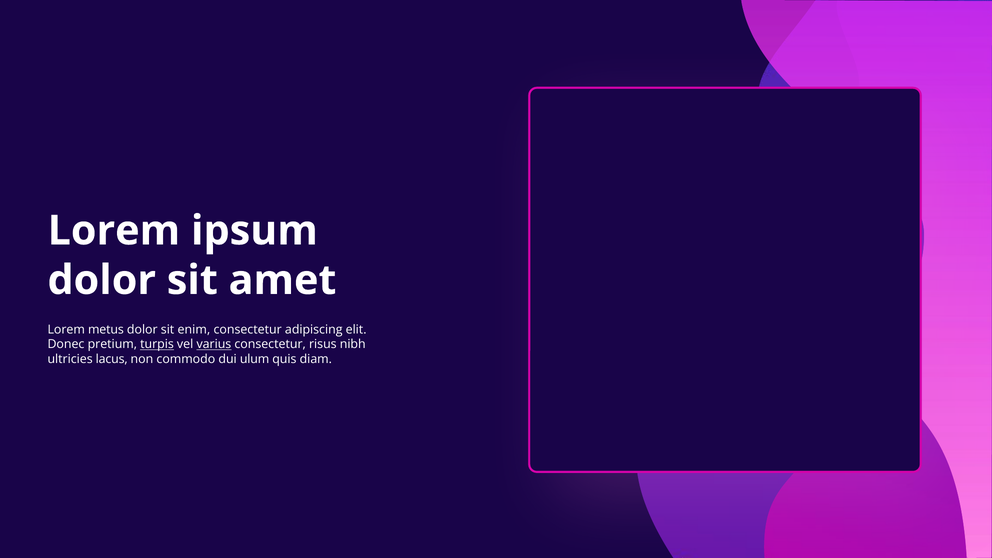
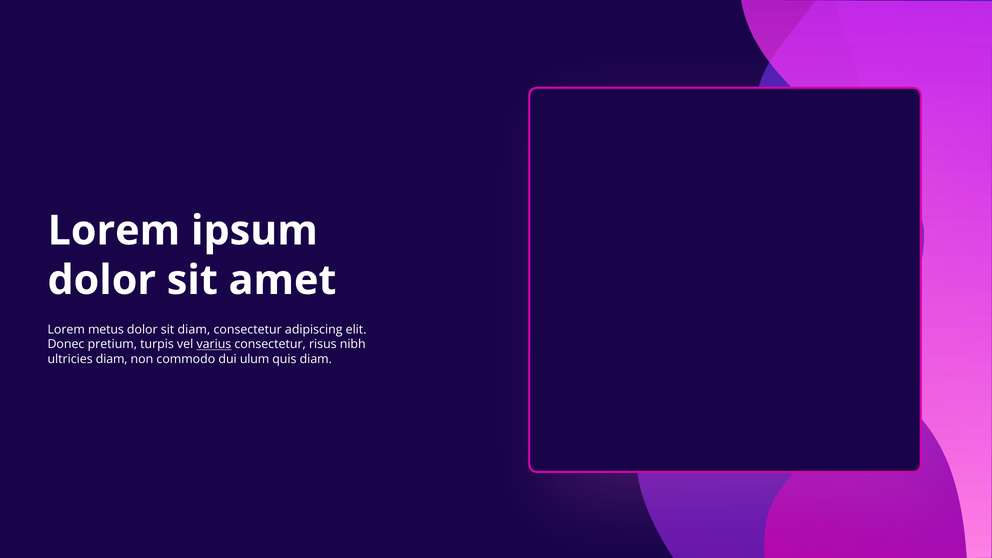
sit enim: enim -> diam
turpis underline: present -> none
ultricies lacus: lacus -> diam
